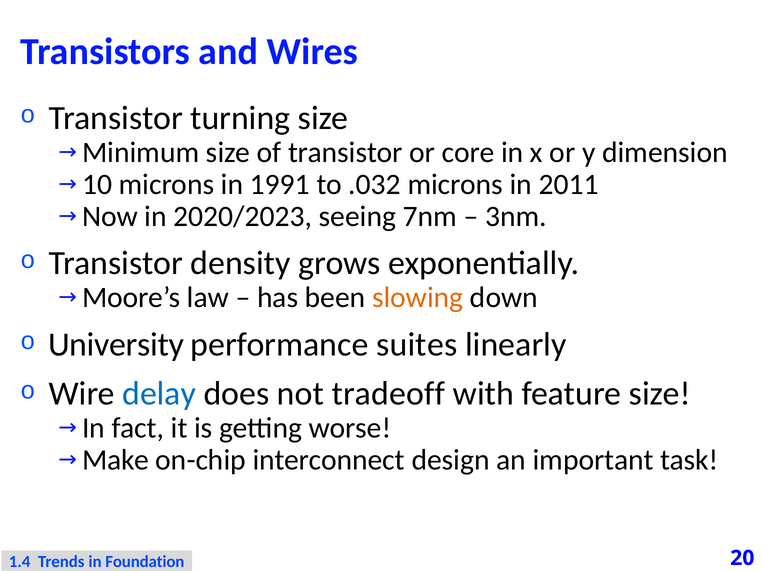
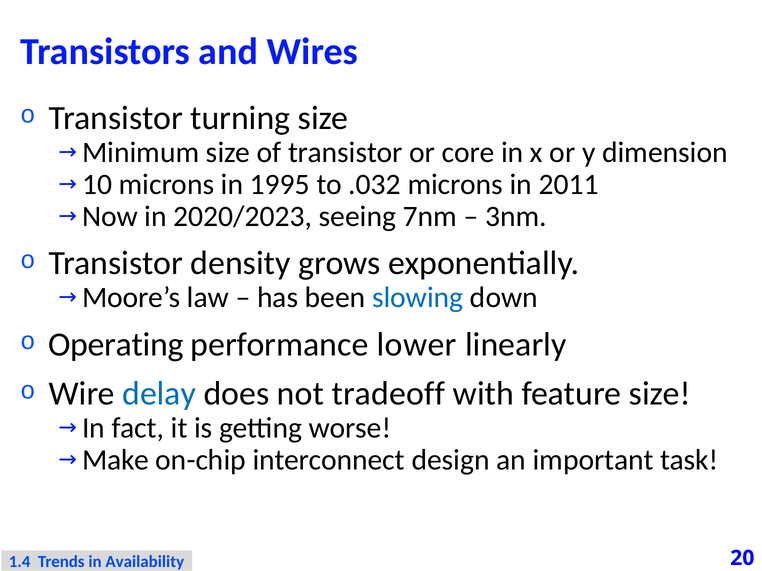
1991: 1991 -> 1995
slowing colour: orange -> blue
University: University -> Operating
suites: suites -> lower
Foundation: Foundation -> Availability
